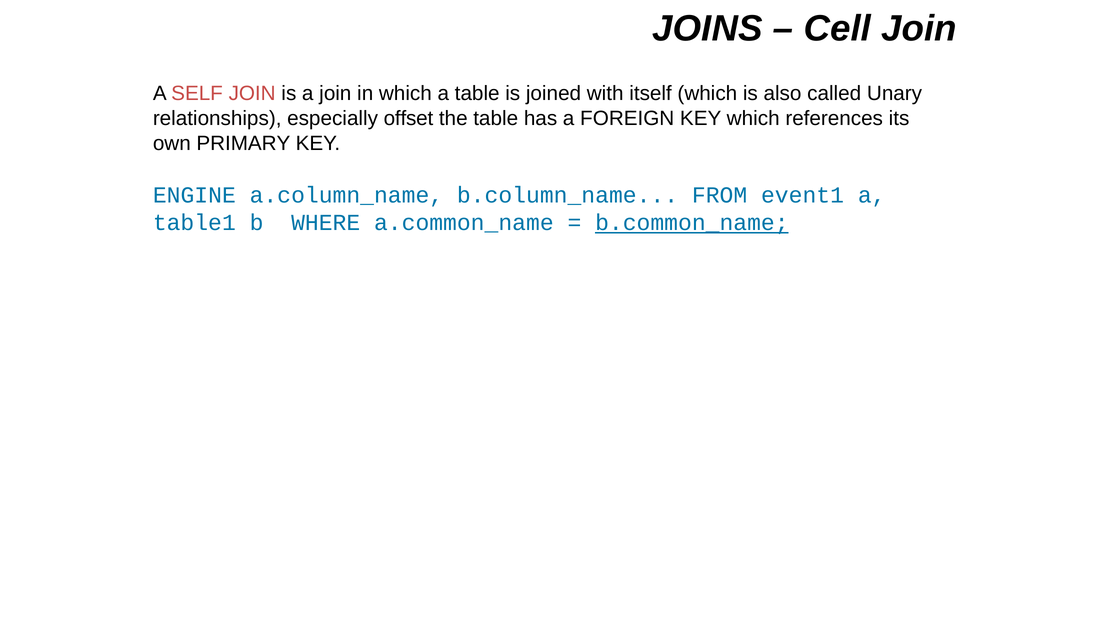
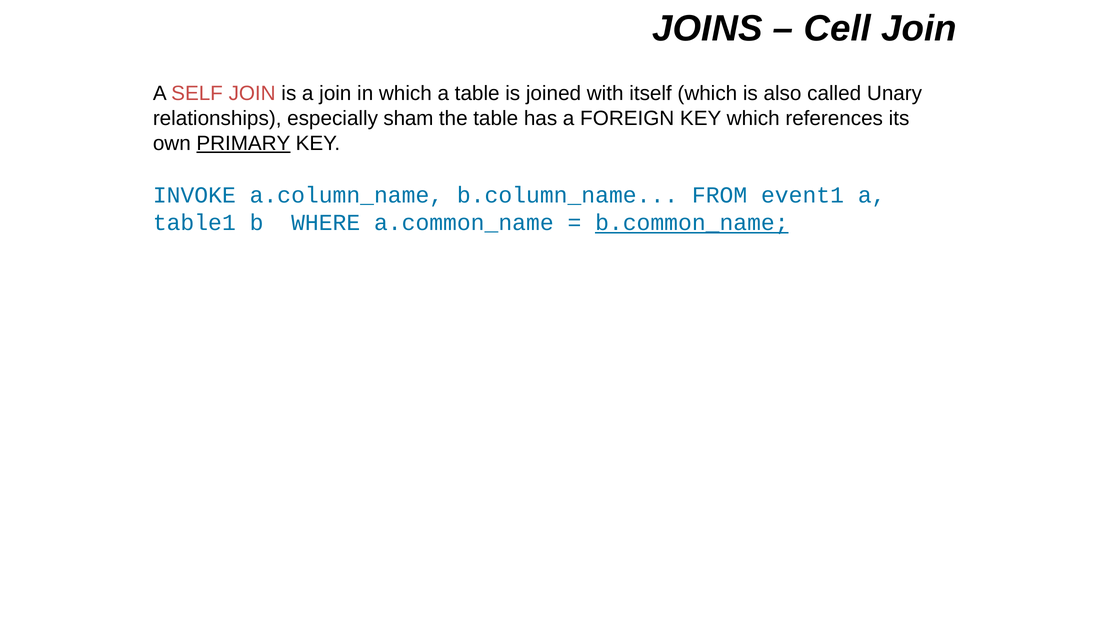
offset: offset -> sham
PRIMARY underline: none -> present
ENGINE: ENGINE -> INVOKE
